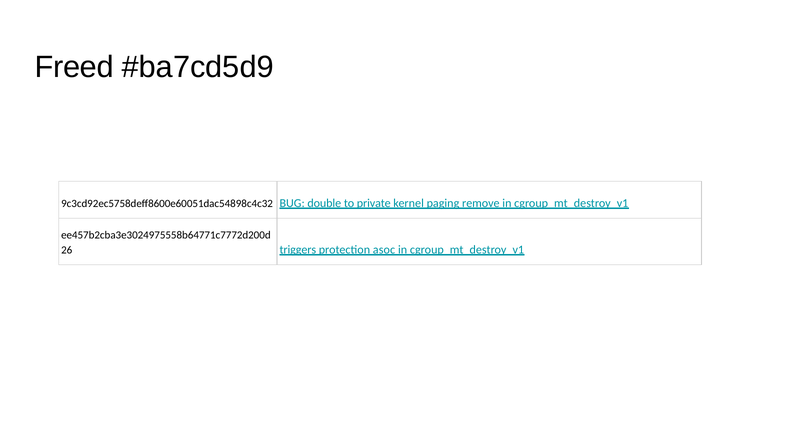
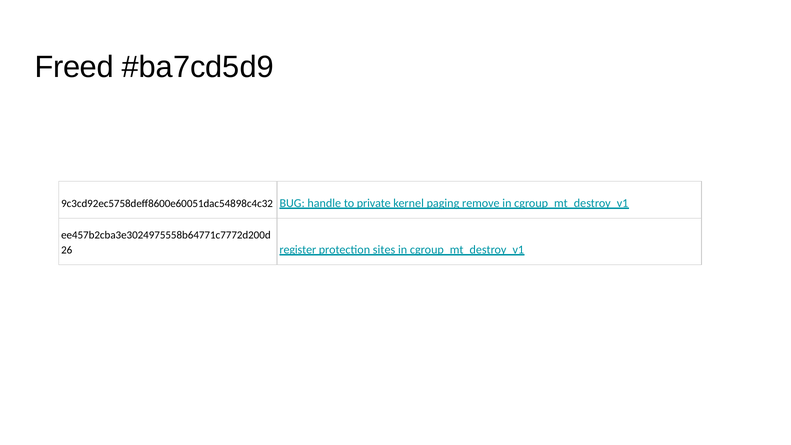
double: double -> handle
triggers: triggers -> register
asoc: asoc -> sites
